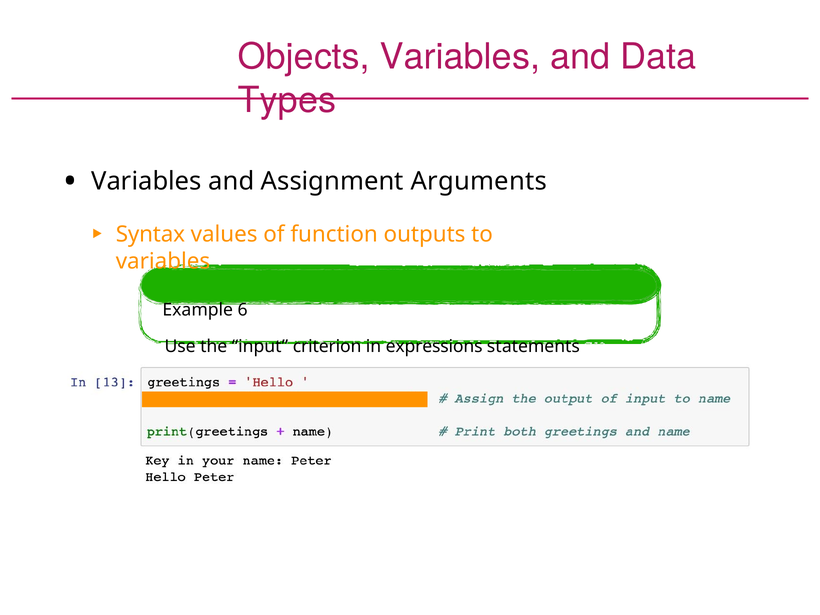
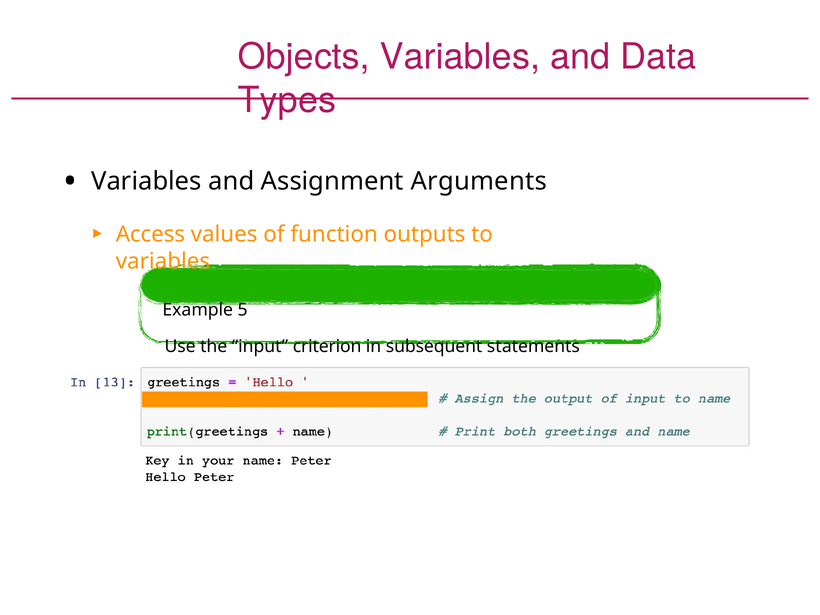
Syntax: Syntax -> Access
6: 6 -> 5
expressions: expressions -> subsequent
